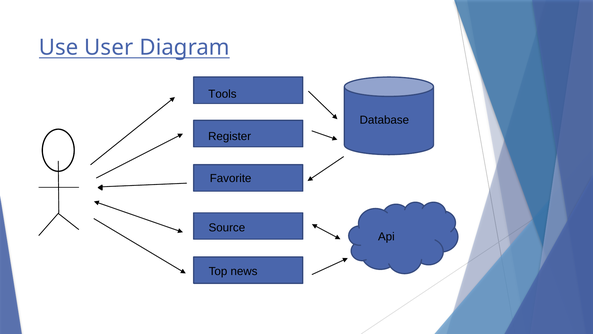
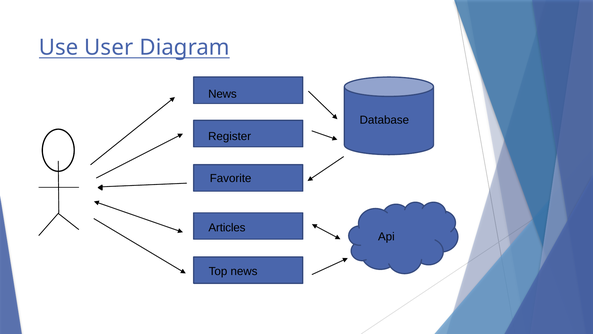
Tools at (222, 94): Tools -> News
Source: Source -> Articles
